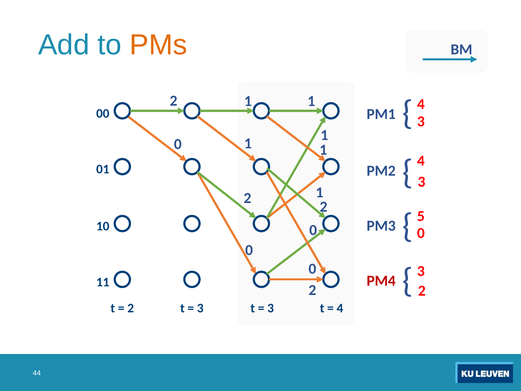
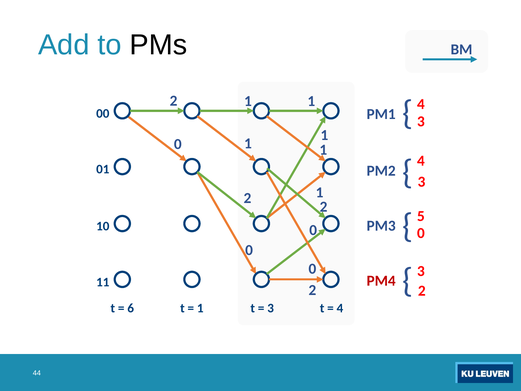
PMs colour: orange -> black
2 at (131, 308): 2 -> 6
3 at (200, 308): 3 -> 1
